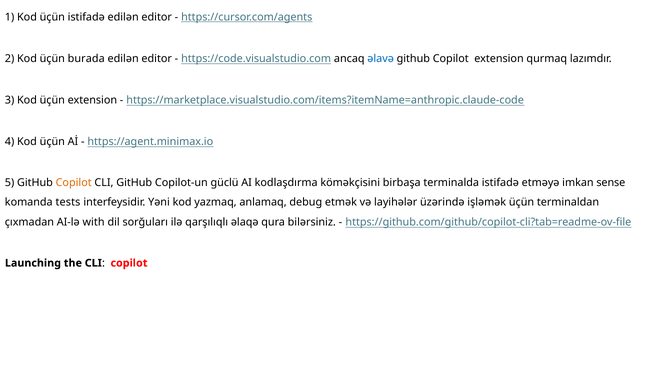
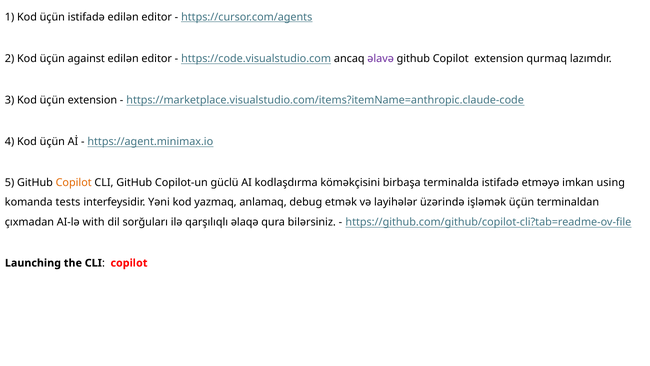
burada: burada -> against
əlavə colour: blue -> purple
sense: sense -> using
